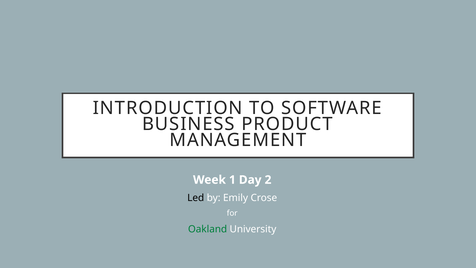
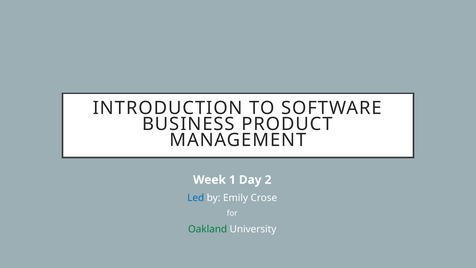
Led colour: black -> blue
